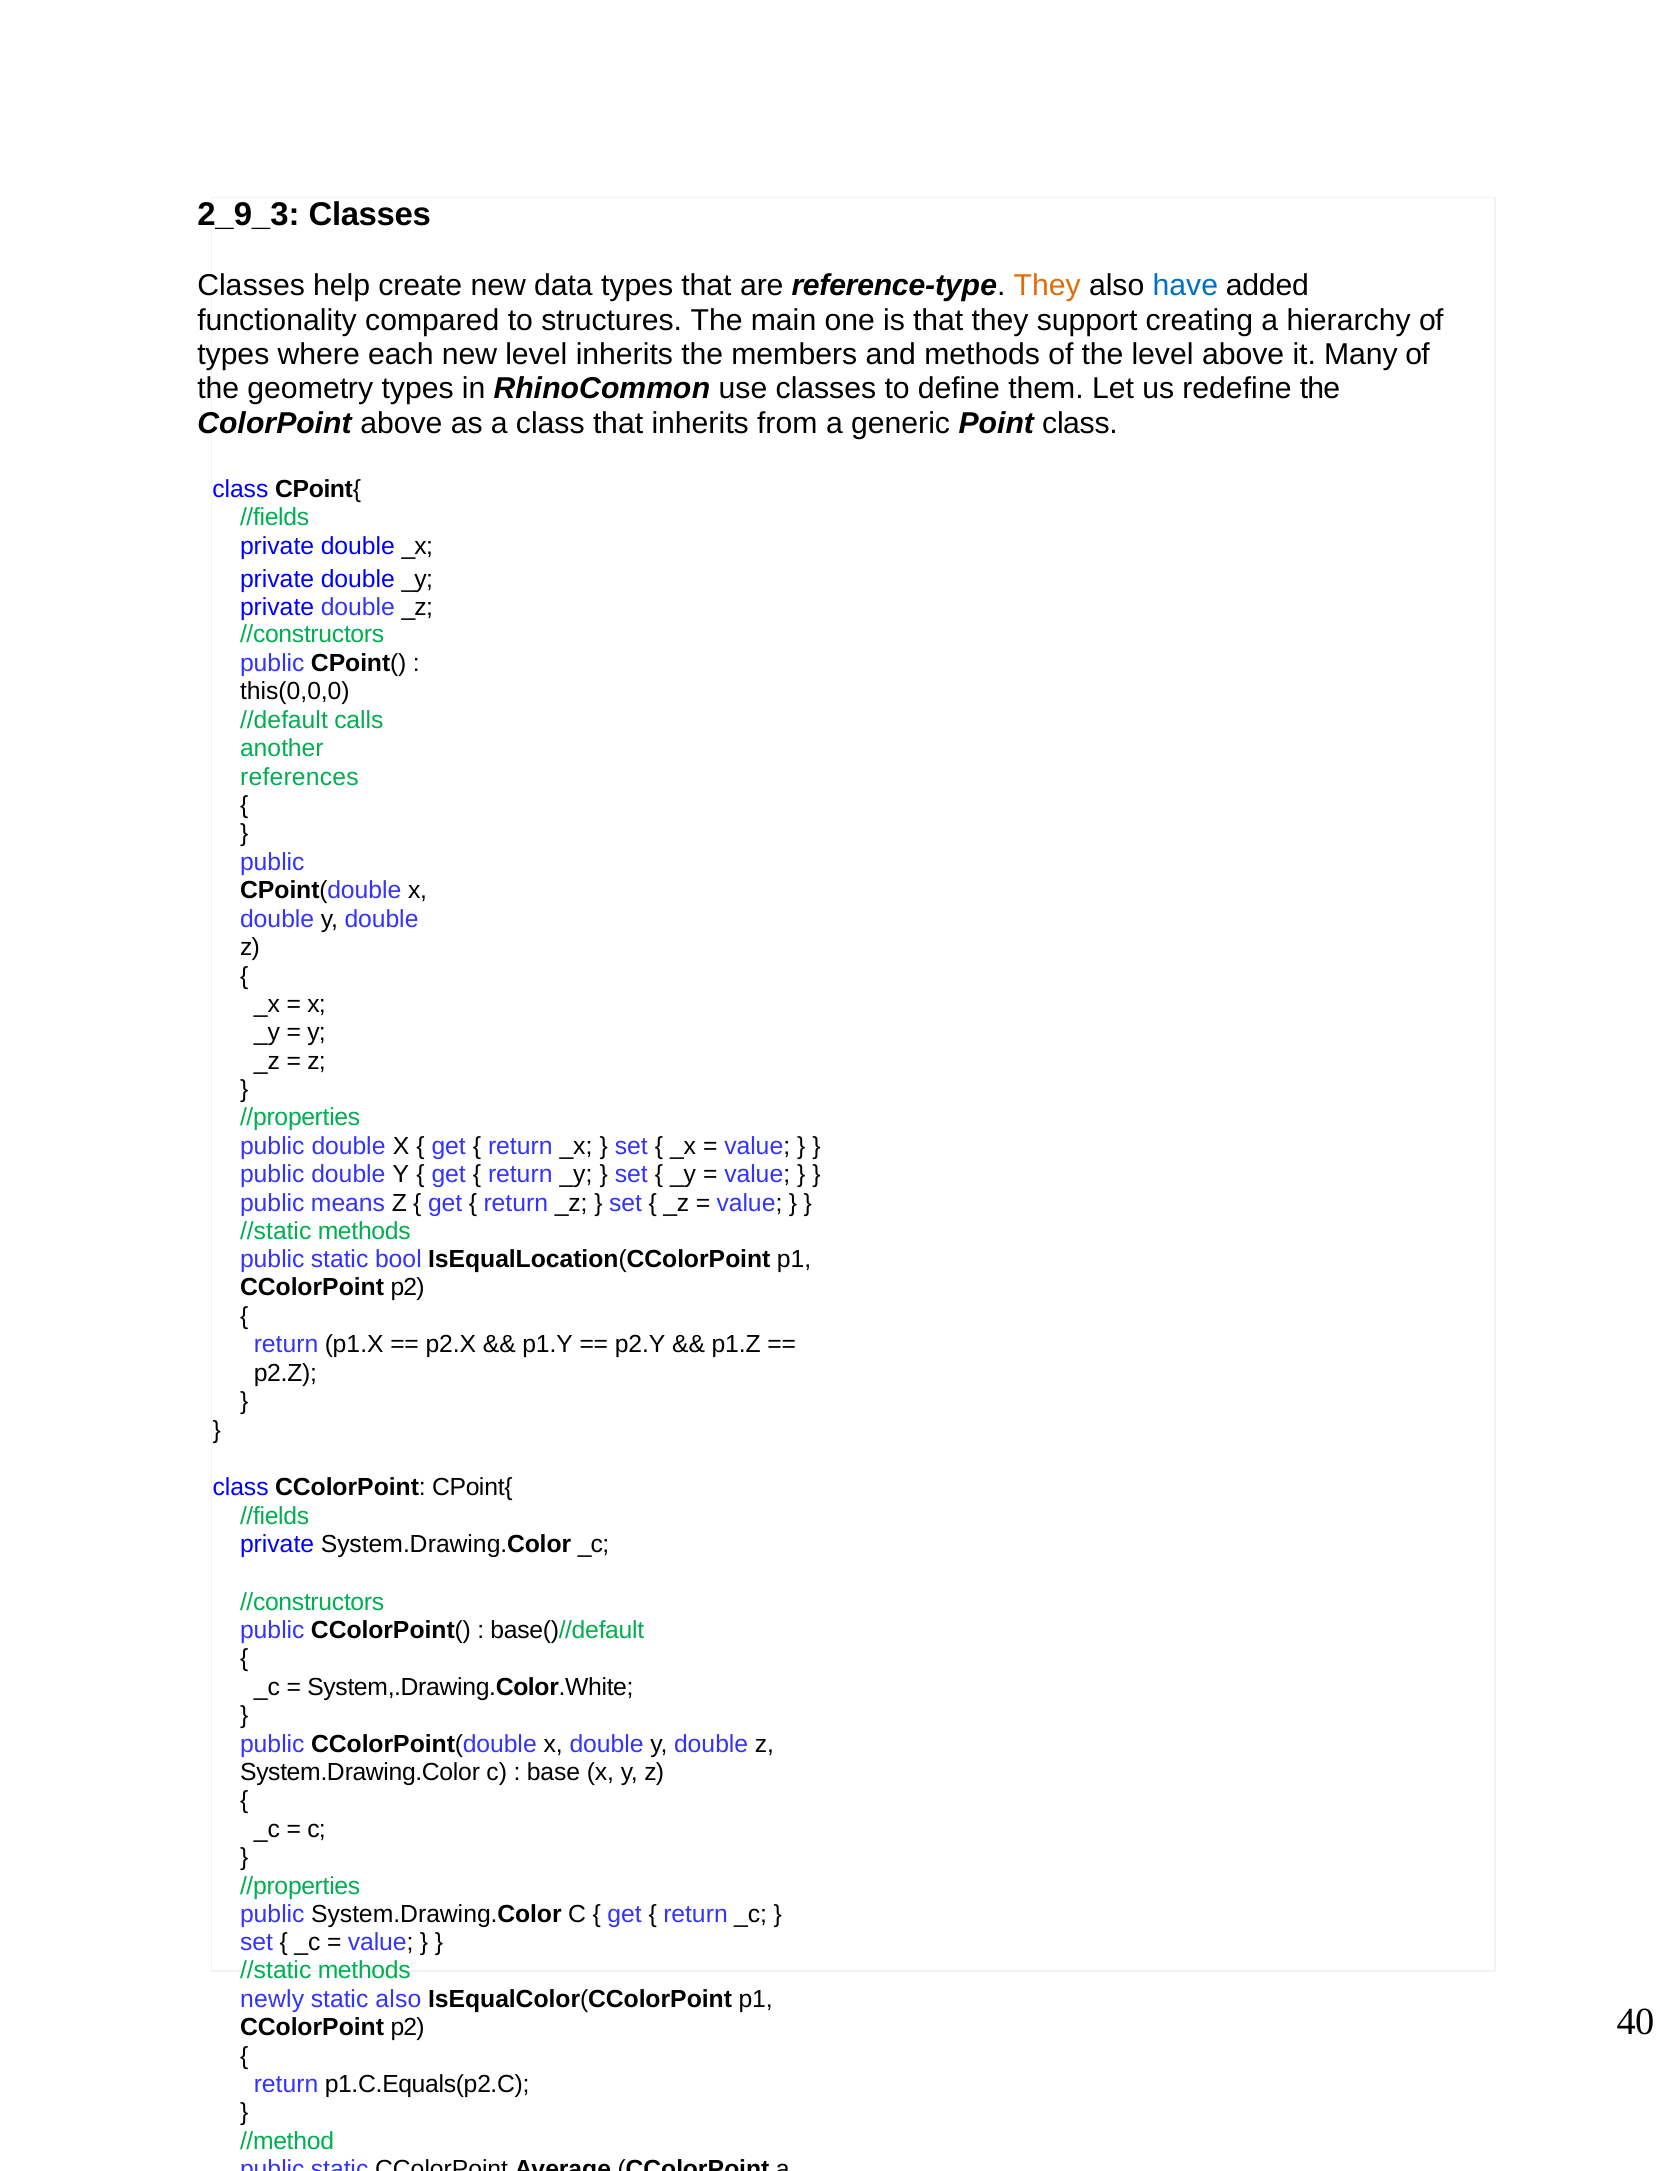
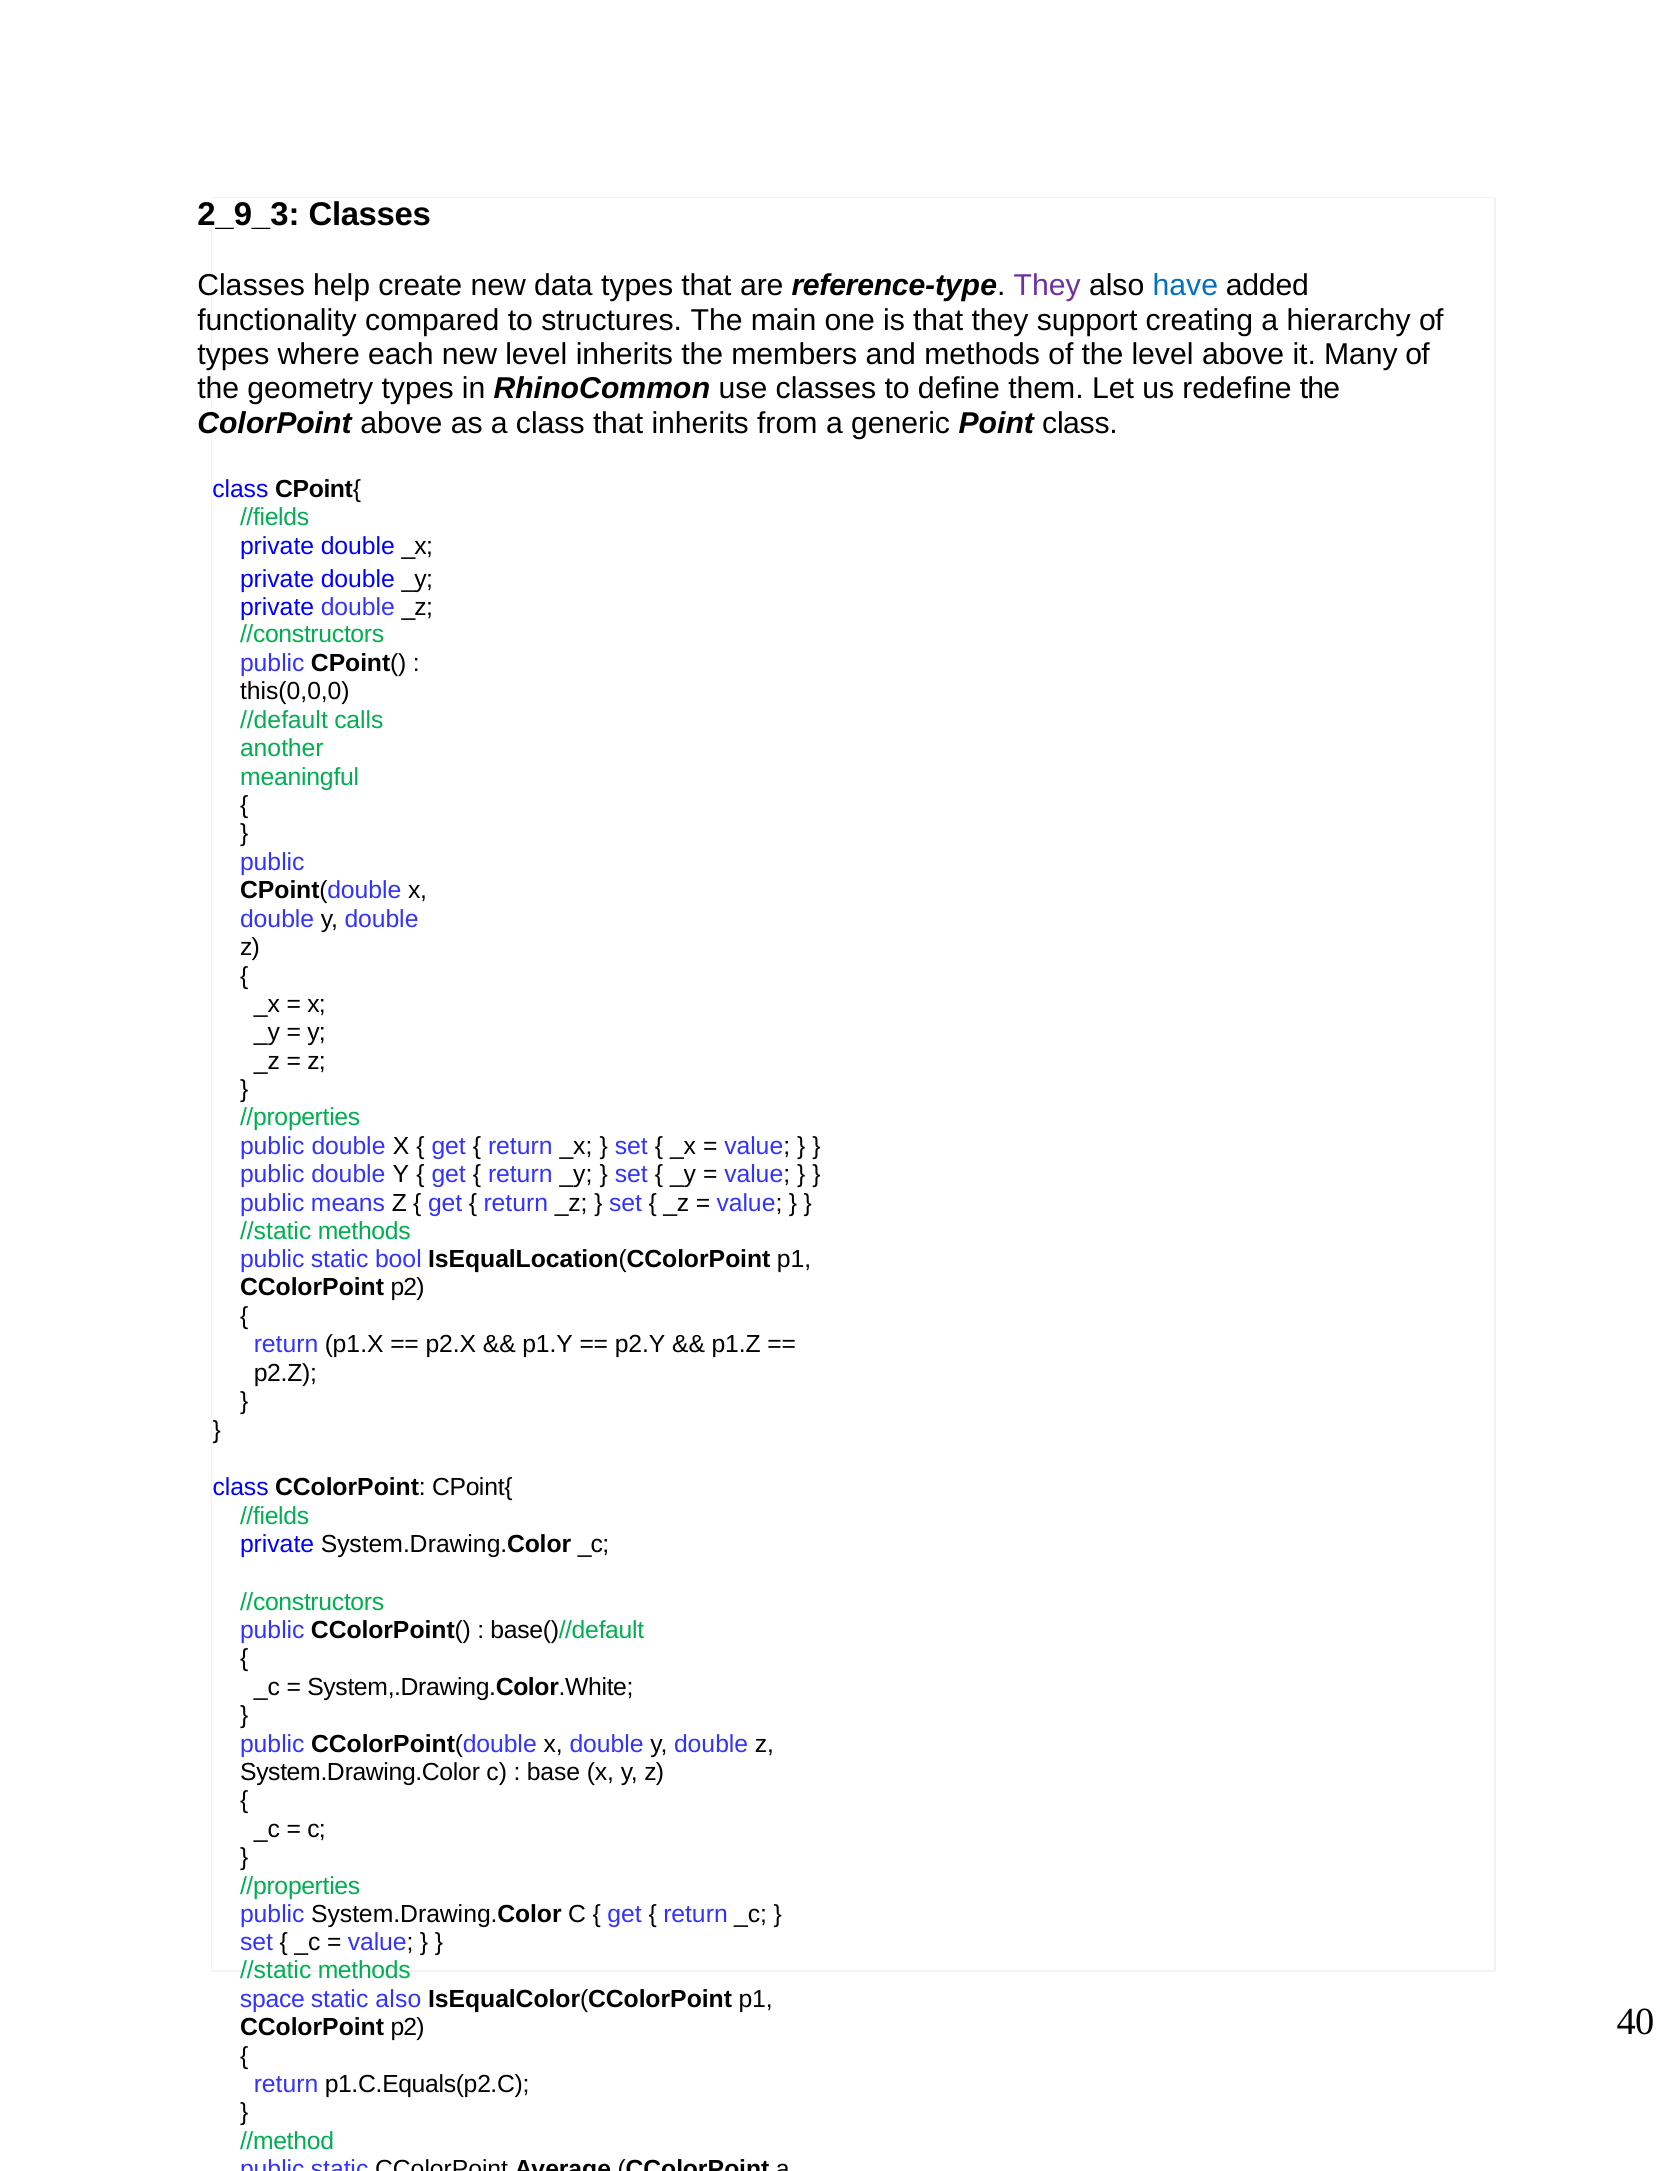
They at (1047, 286) colour: orange -> purple
references: references -> meaningful
newly: newly -> space
